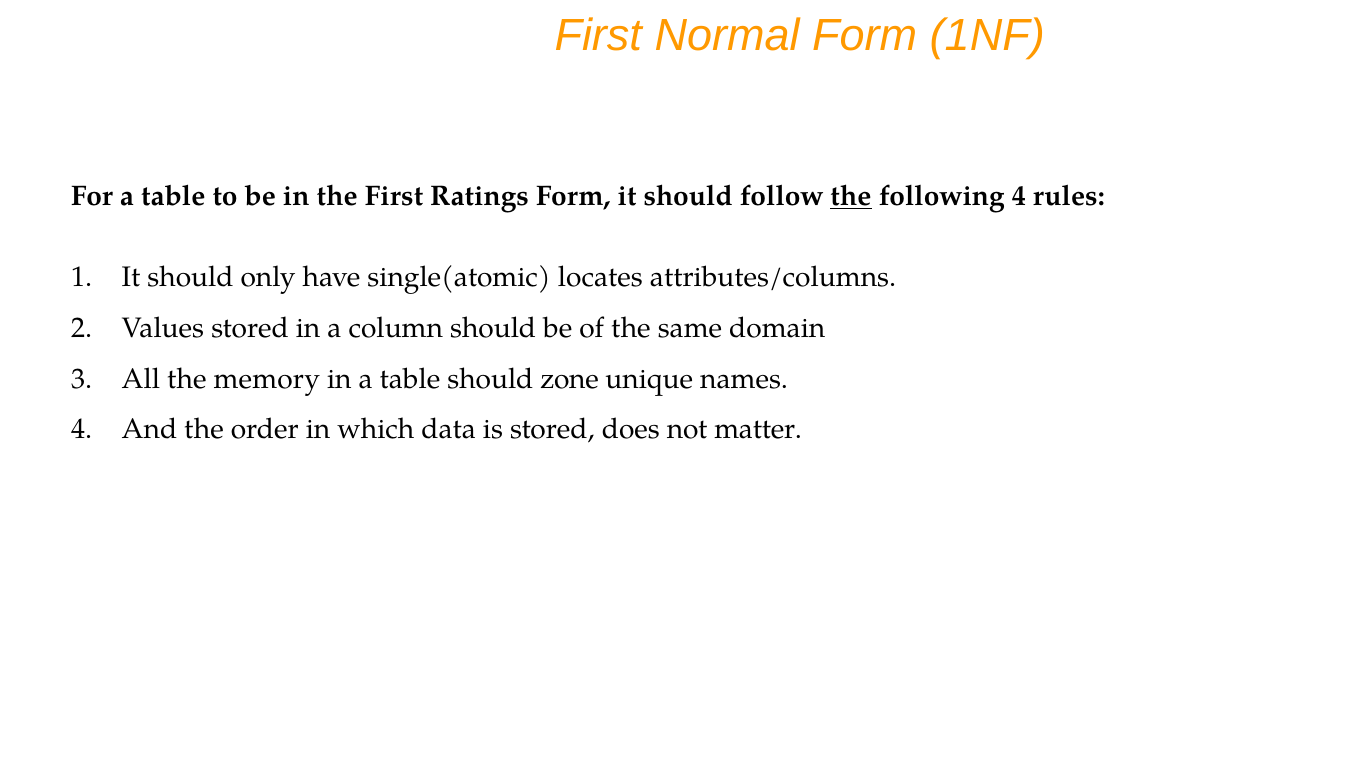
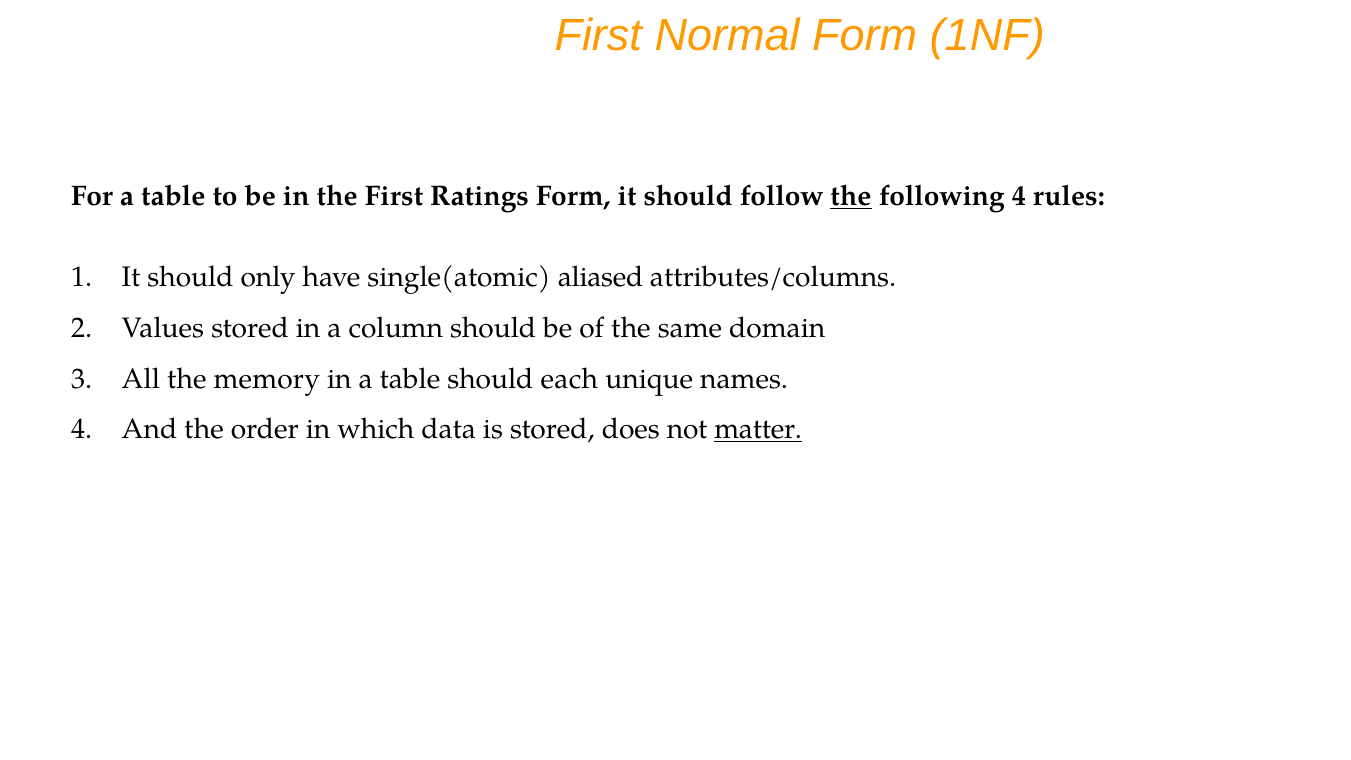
locates: locates -> aliased
zone: zone -> each
matter underline: none -> present
